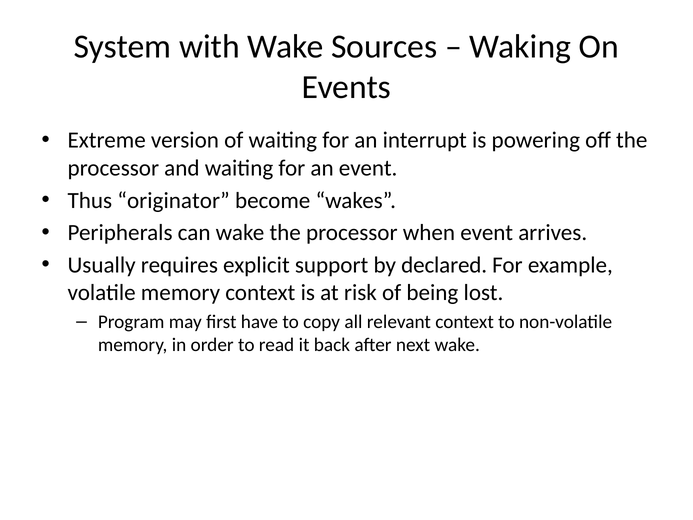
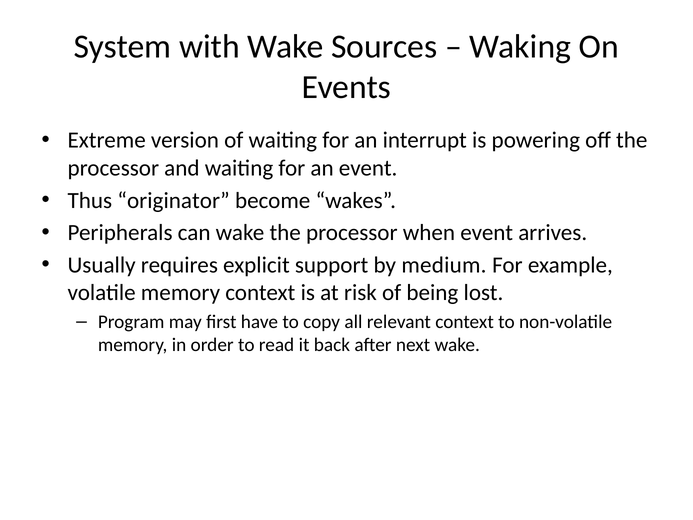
declared: declared -> medium
